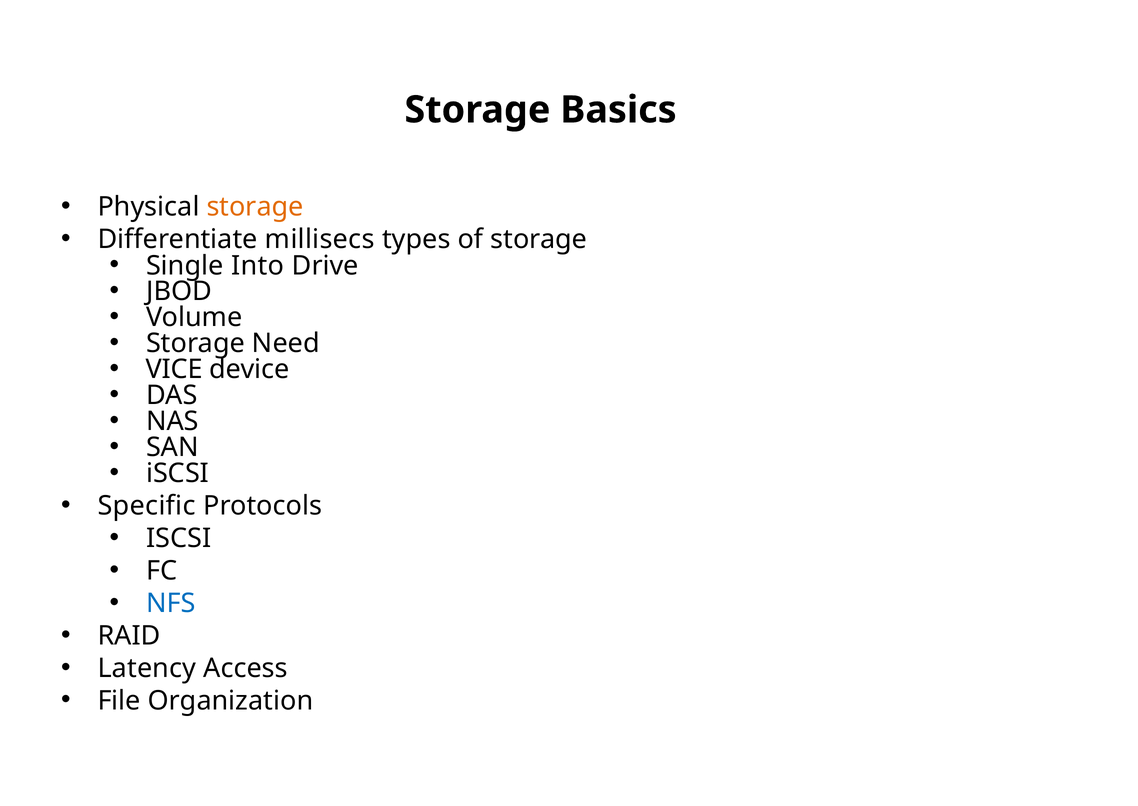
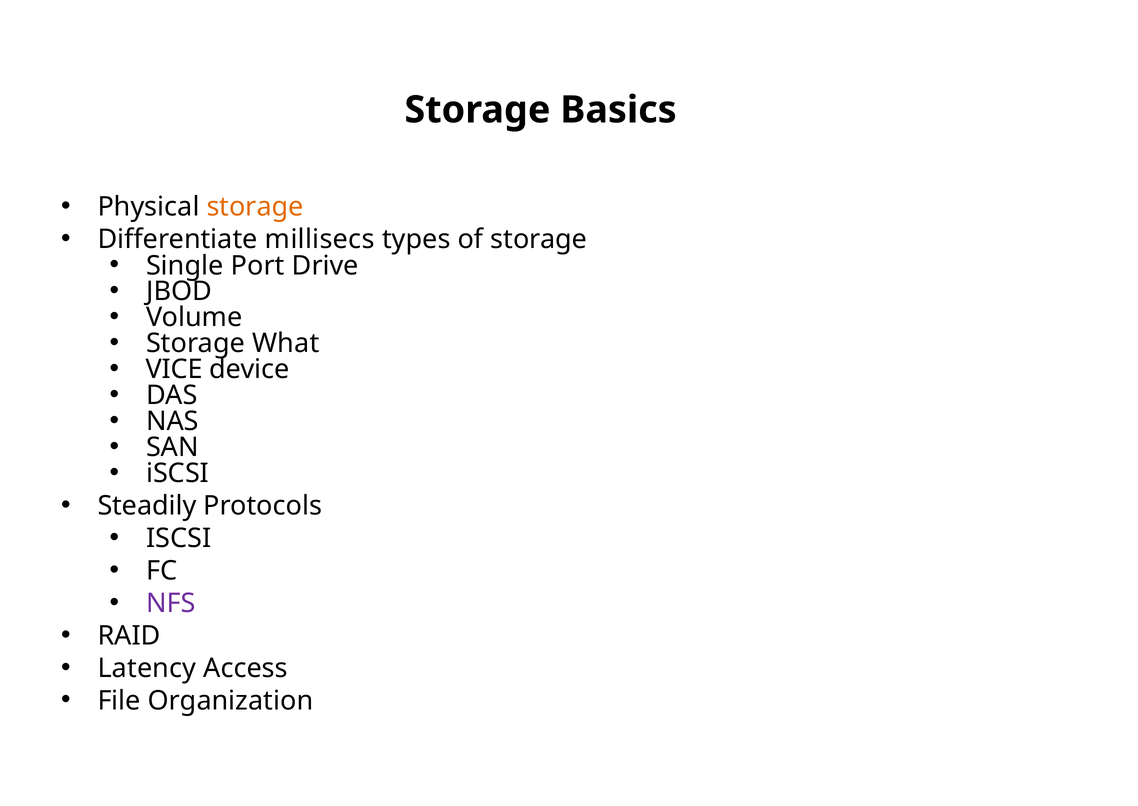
Into: Into -> Port
Need: Need -> What
Specific: Specific -> Steadily
NFS colour: blue -> purple
